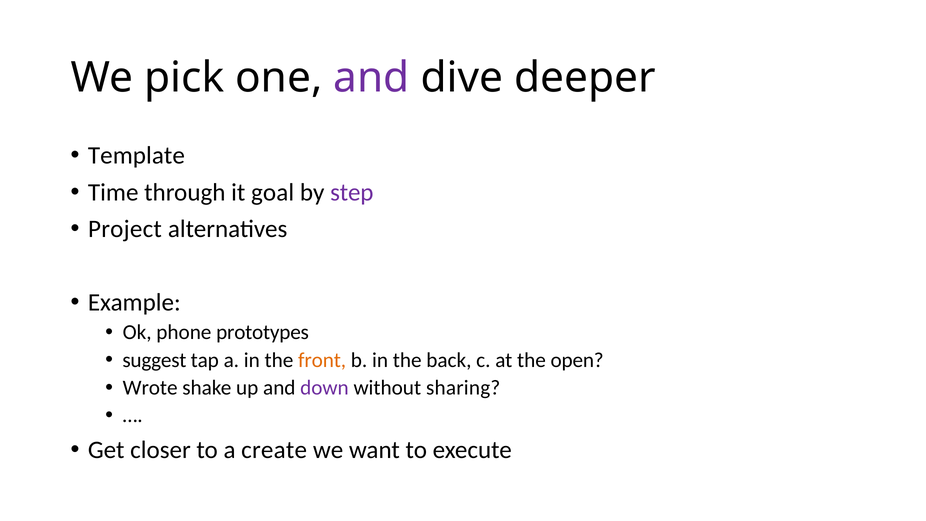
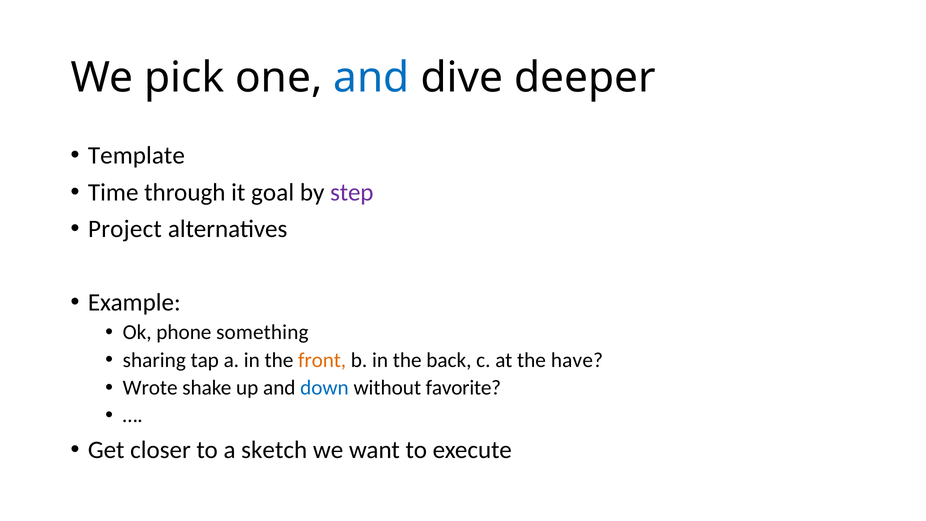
and at (371, 78) colour: purple -> blue
prototypes: prototypes -> something
suggest: suggest -> sharing
open: open -> have
down colour: purple -> blue
sharing: sharing -> favorite
create: create -> sketch
